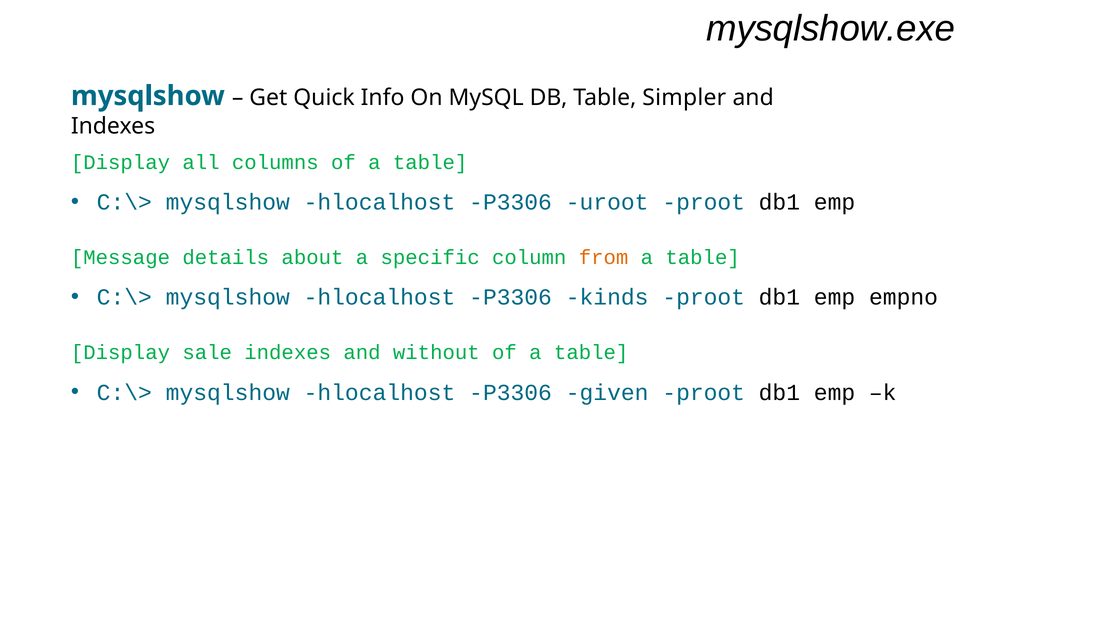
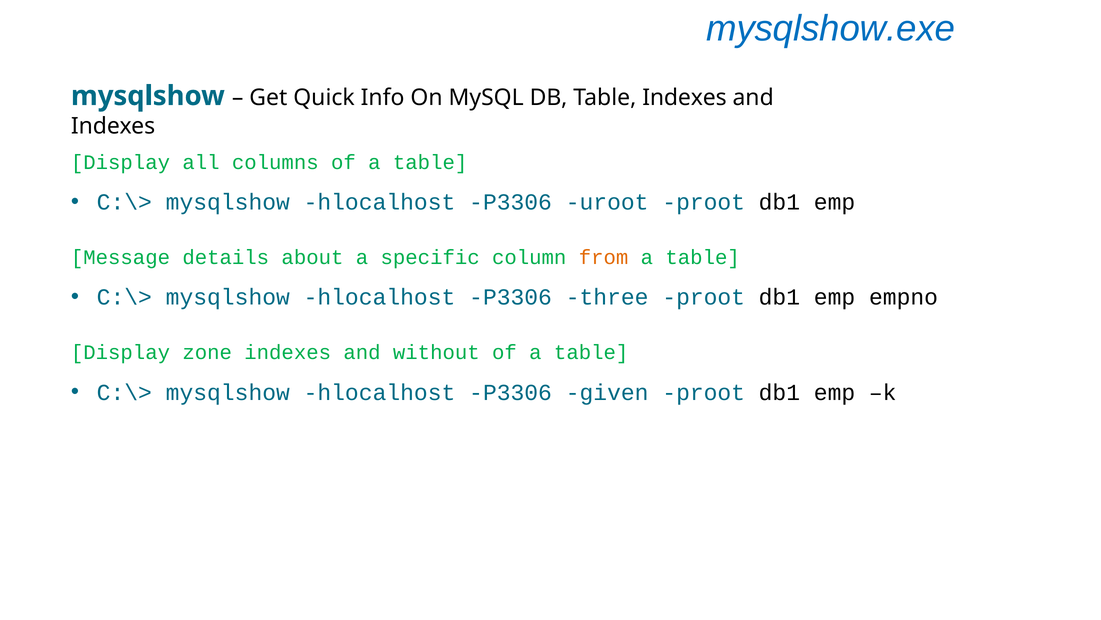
mysqlshow.exe colour: black -> blue
Table Simpler: Simpler -> Indexes
kinds: kinds -> three
sale: sale -> zone
